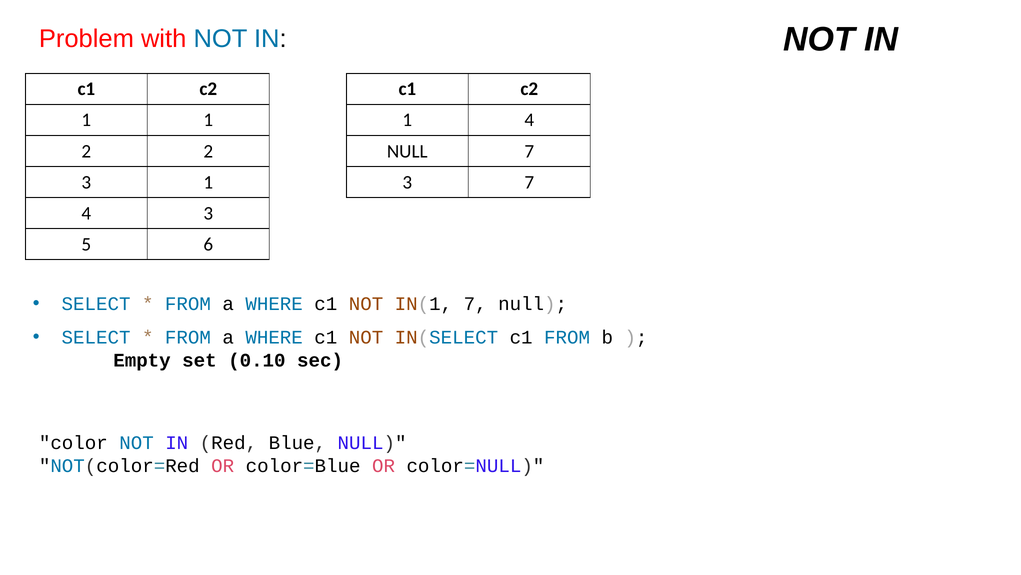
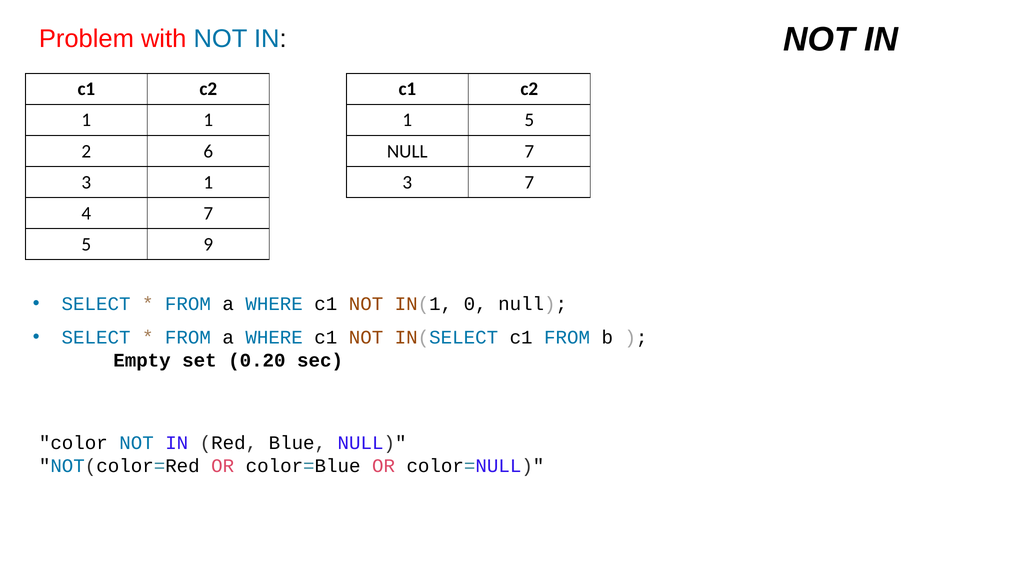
4 at (529, 120): 4 -> 5
2 2: 2 -> 6
4 3: 3 -> 7
6: 6 -> 9
IN(1 7: 7 -> 0
0.10: 0.10 -> 0.20
